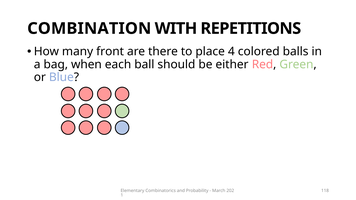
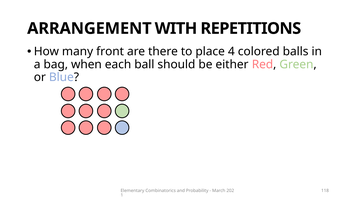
COMBINATION: COMBINATION -> ARRANGEMENT
